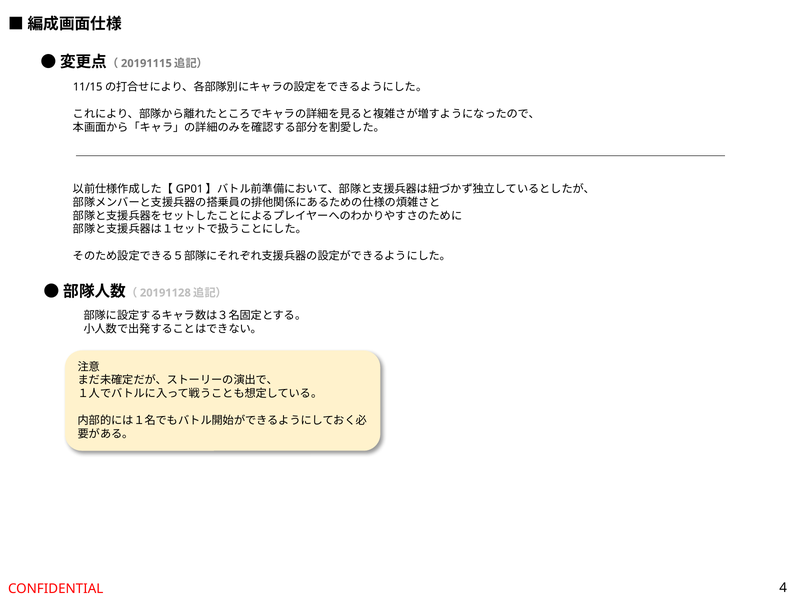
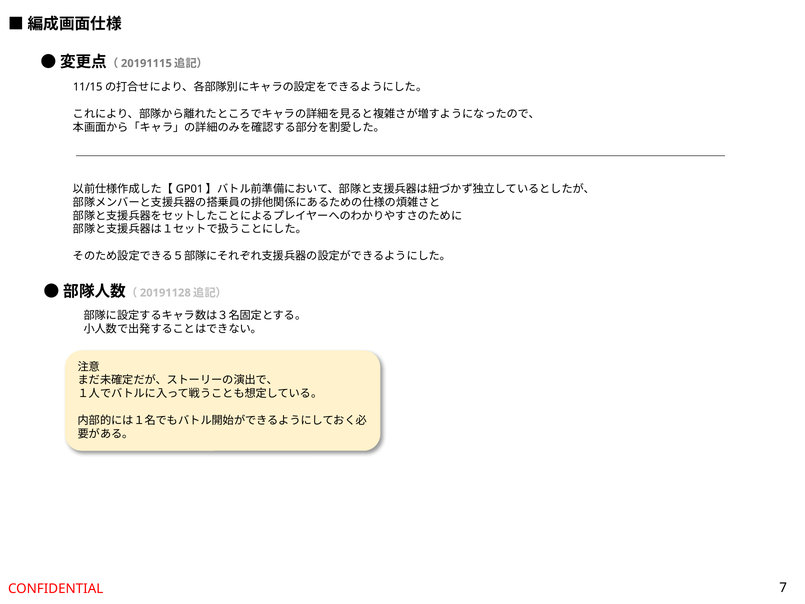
4: 4 -> 7
